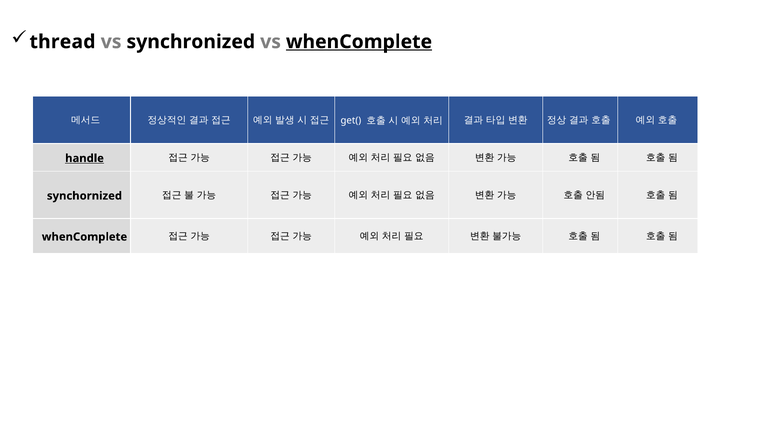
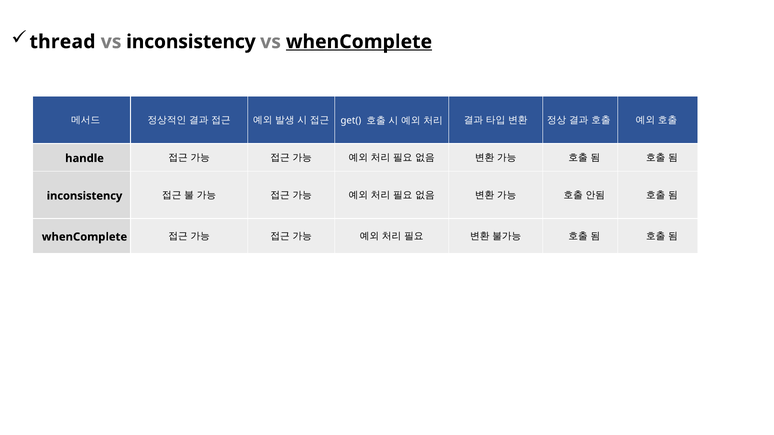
vs synchronized: synchronized -> inconsistency
handle underline: present -> none
synchornized at (84, 196): synchornized -> inconsistency
